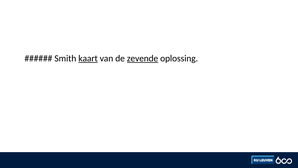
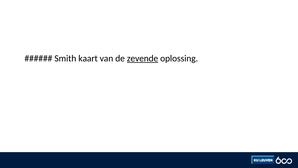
kaart underline: present -> none
